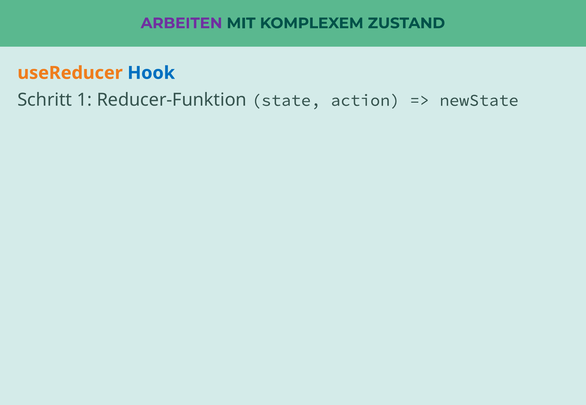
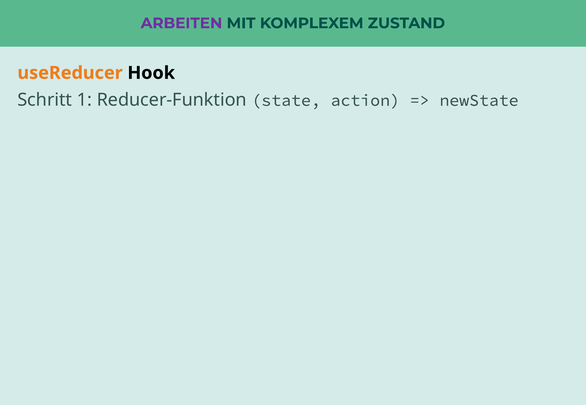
Hook colour: blue -> black
